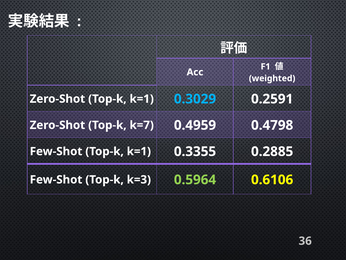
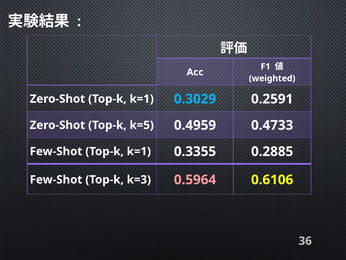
k=7: k=7 -> k=5
0.4798: 0.4798 -> 0.4733
0.5964 colour: light green -> pink
